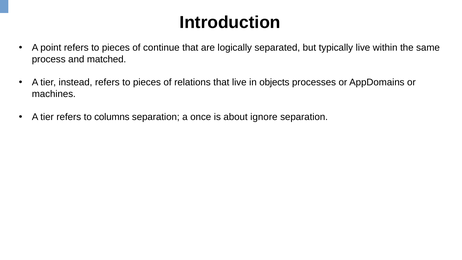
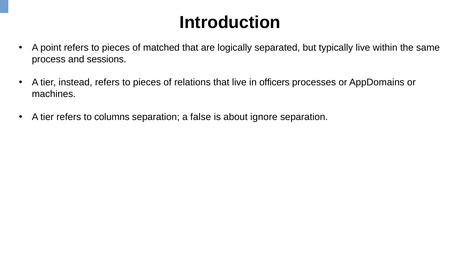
continue: continue -> matched
matched: matched -> sessions
objects: objects -> officers
once: once -> false
